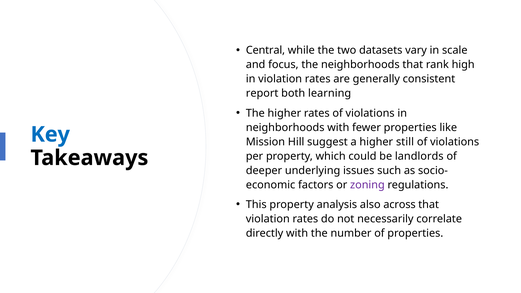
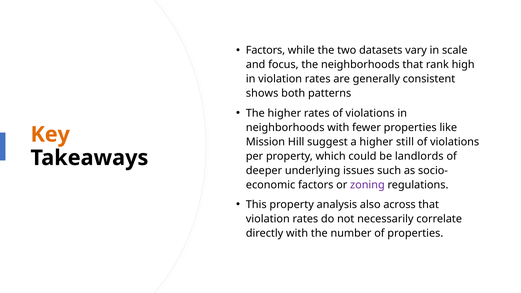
Central at (265, 50): Central -> Factors
report: report -> shows
learning: learning -> patterns
Key colour: blue -> orange
